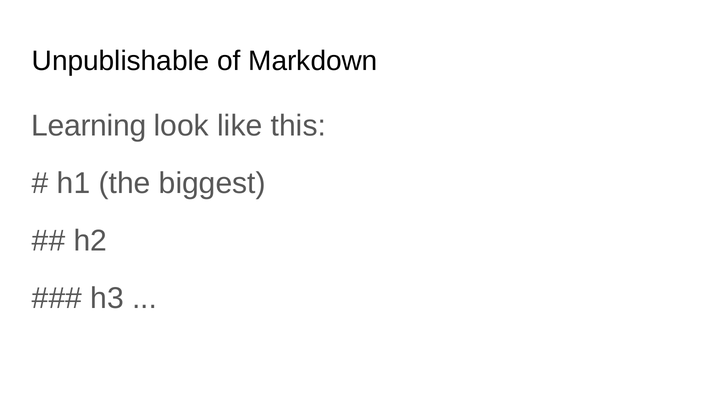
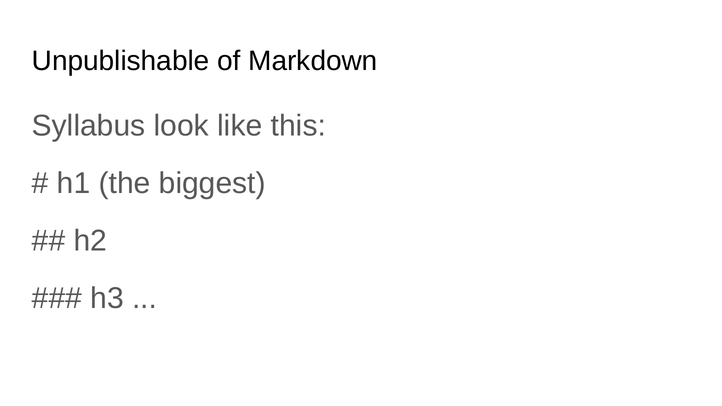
Learning: Learning -> Syllabus
